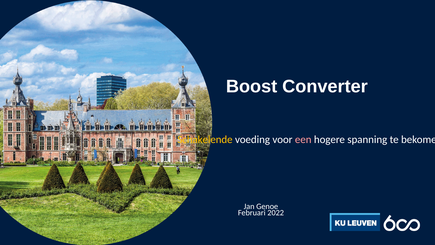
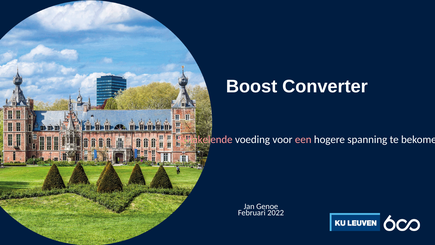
Schakelende colour: yellow -> pink
